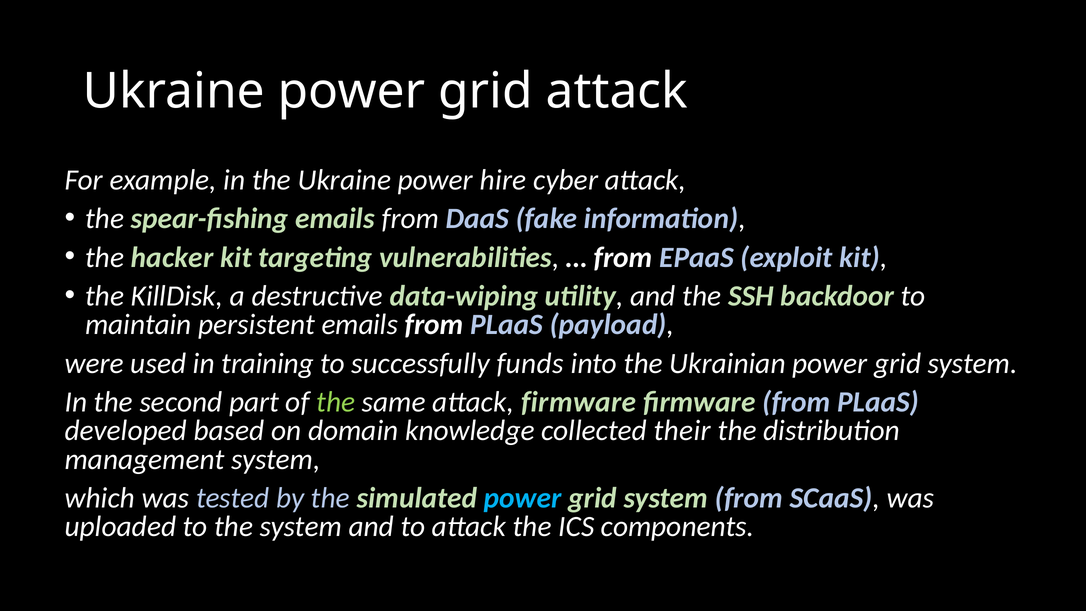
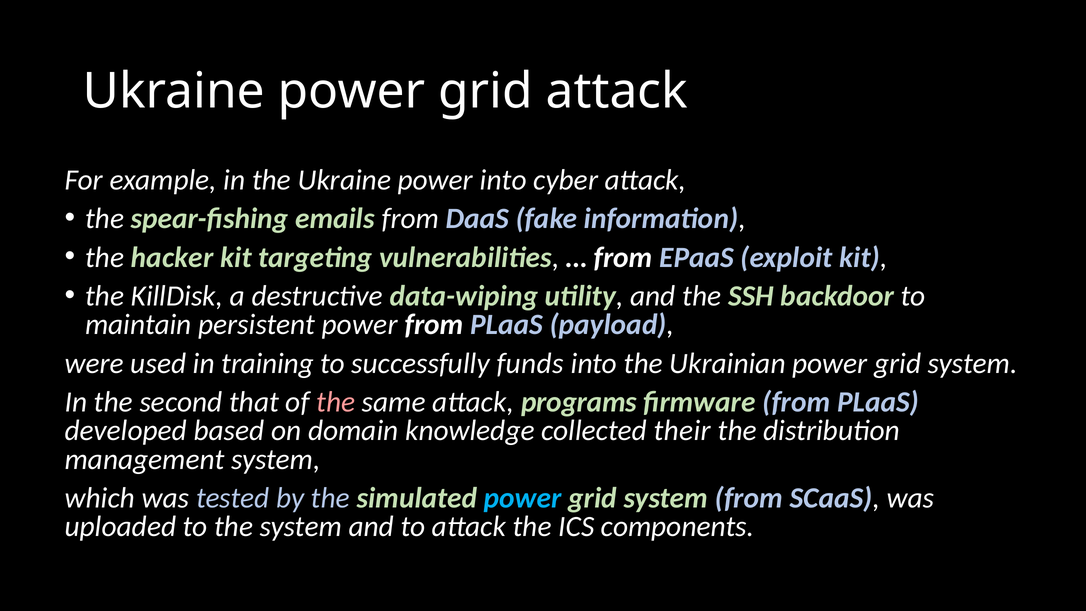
power hire: hire -> into
persistent emails: emails -> power
part: part -> that
the at (336, 402) colour: light green -> pink
attack firmware: firmware -> programs
